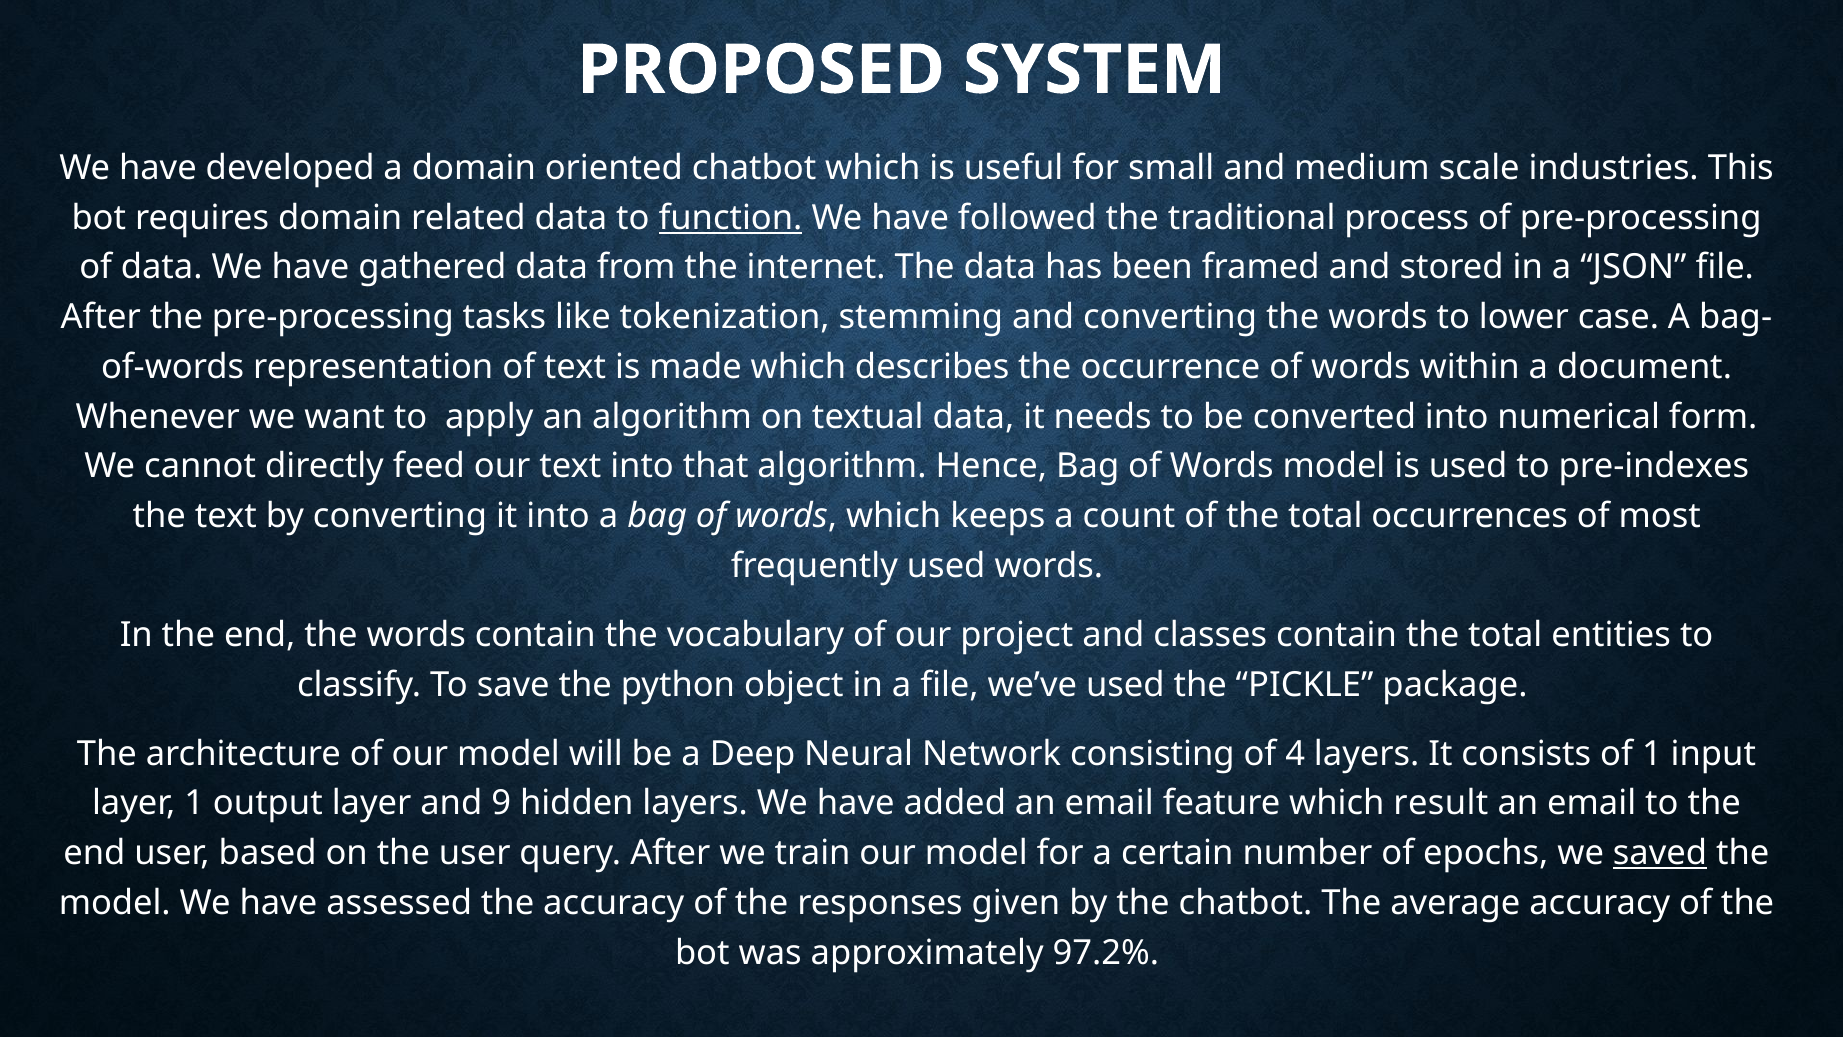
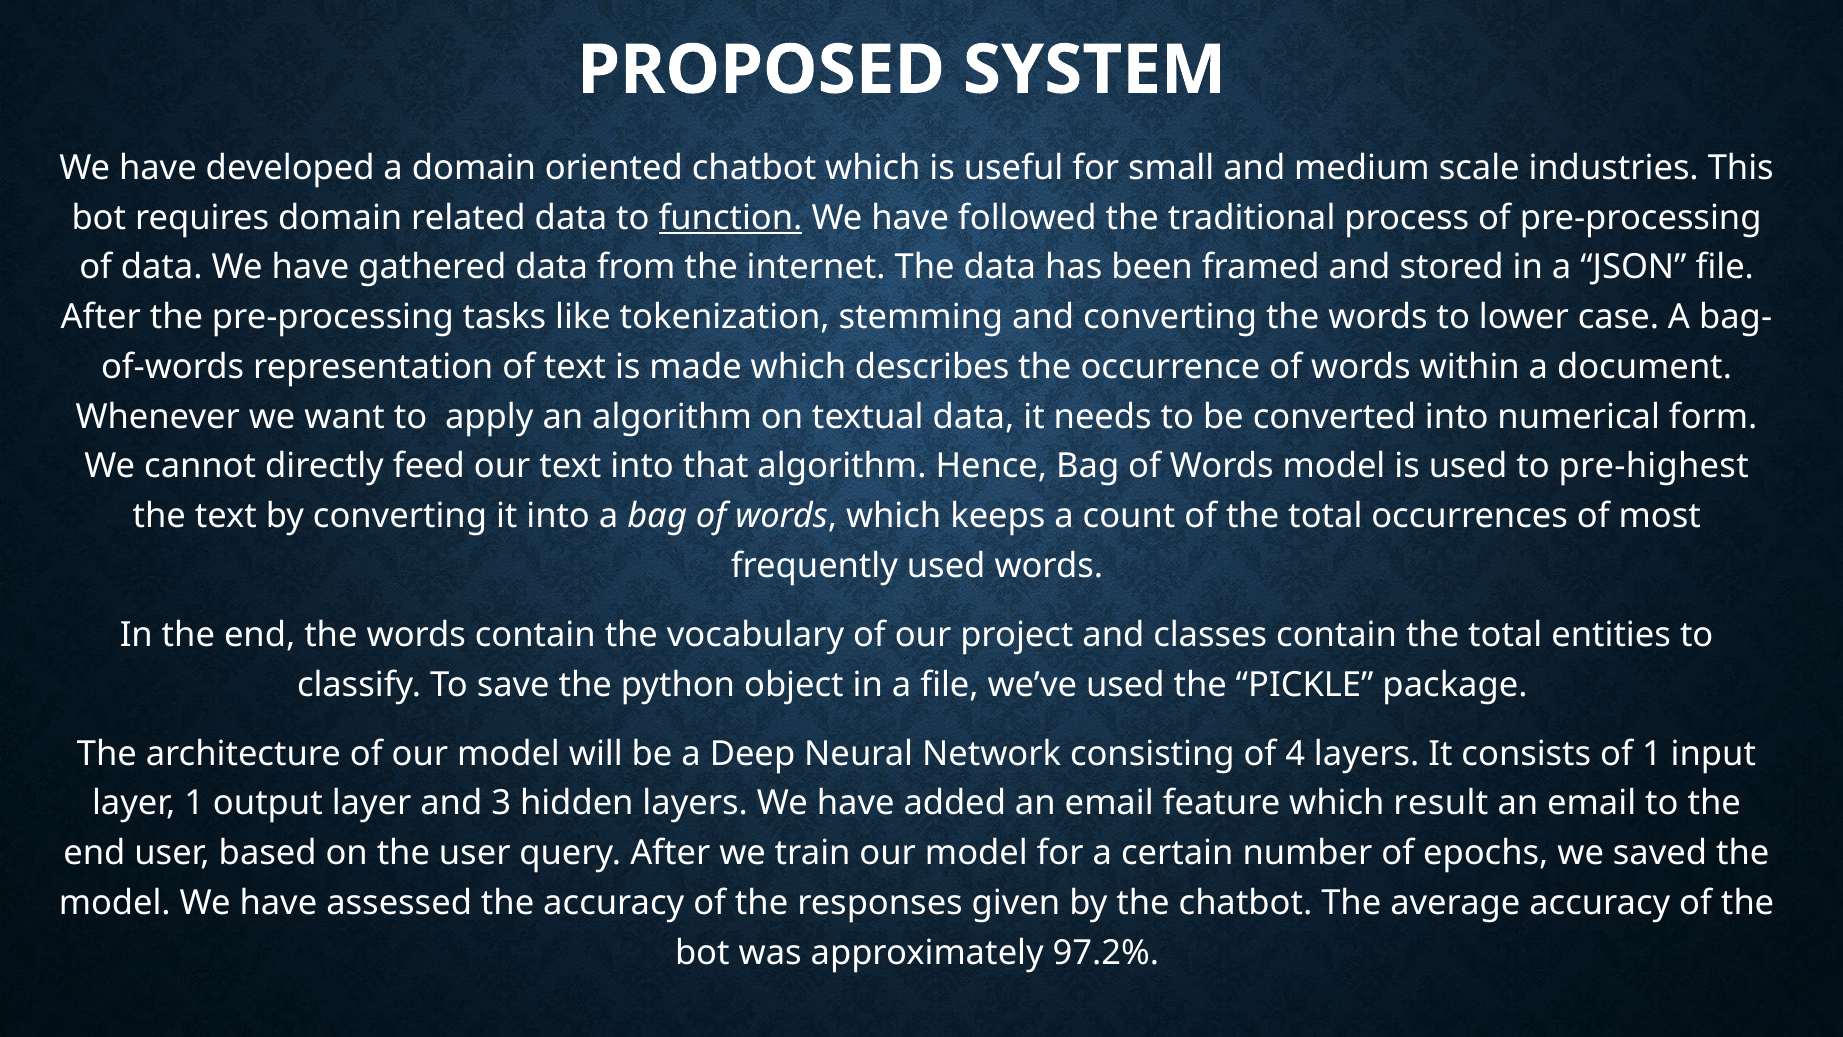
pre-indexes: pre-indexes -> pre-highest
9: 9 -> 3
saved underline: present -> none
